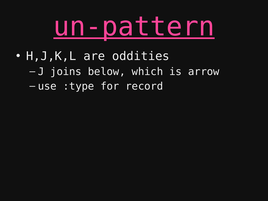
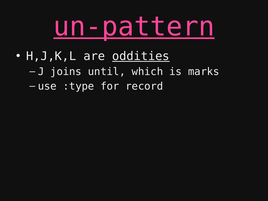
oddities underline: none -> present
below: below -> until
arrow: arrow -> marks
